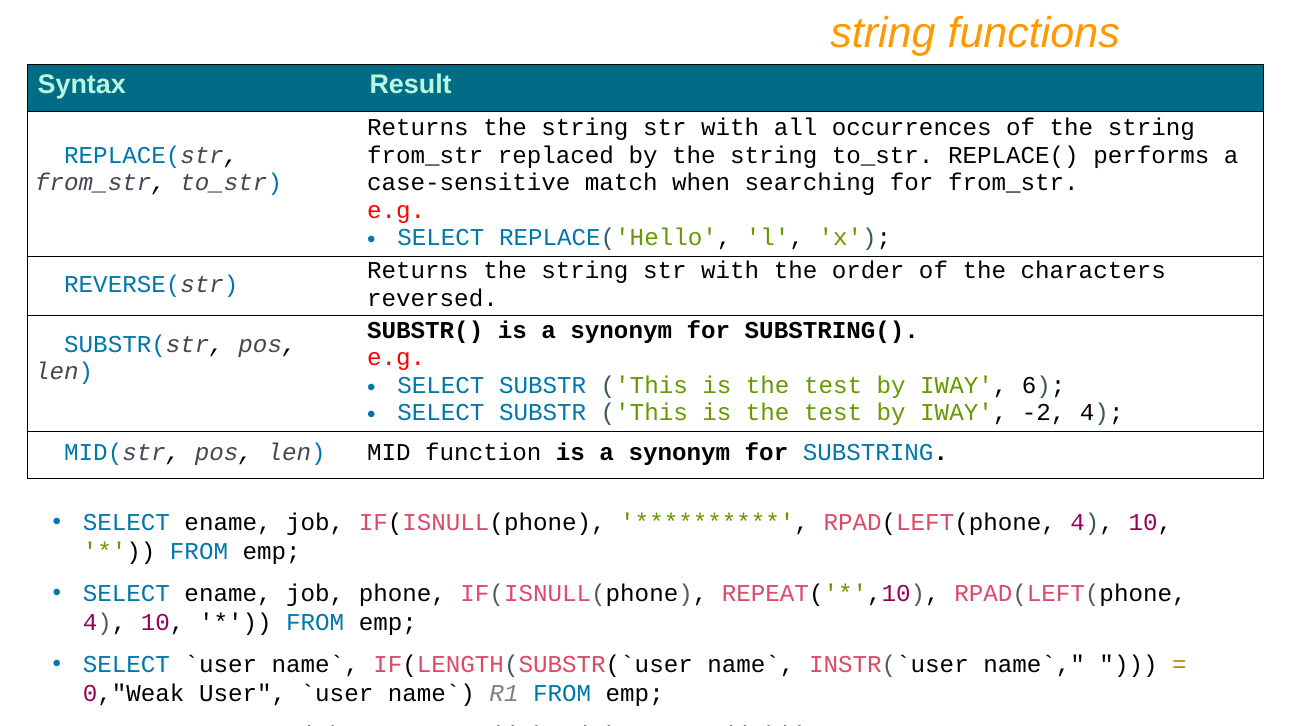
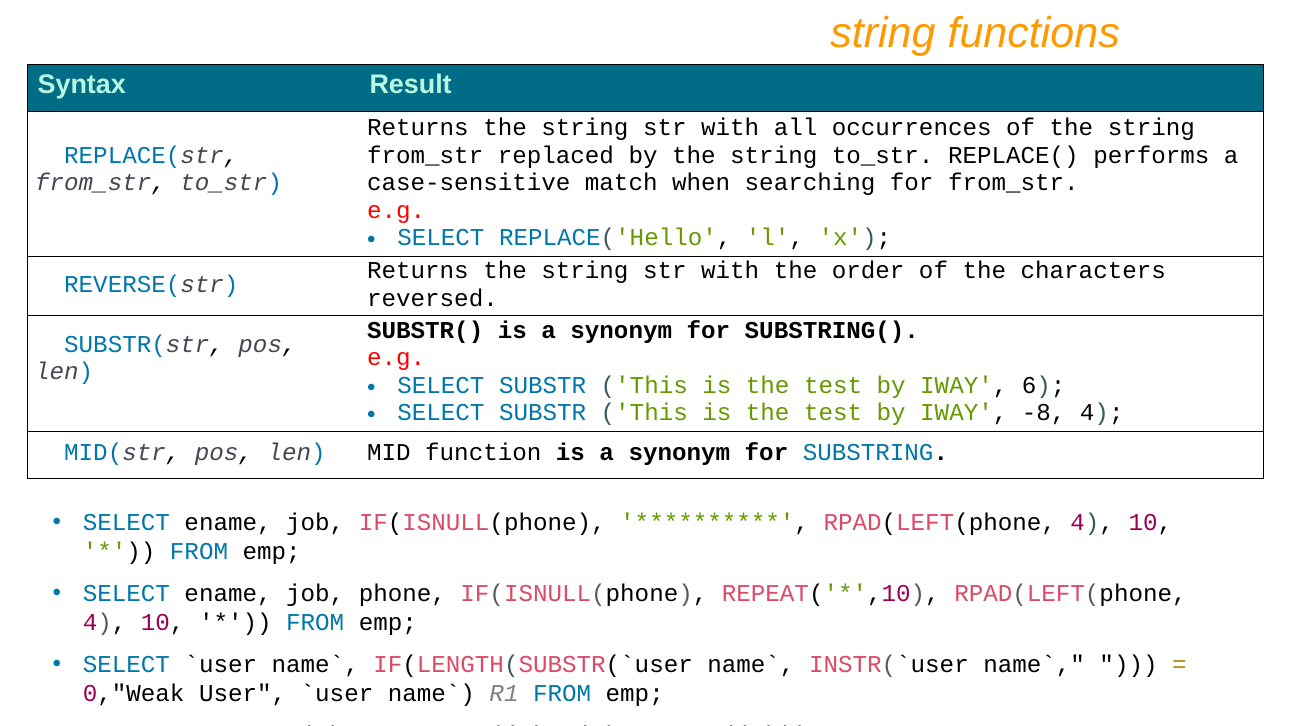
-2: -2 -> -8
